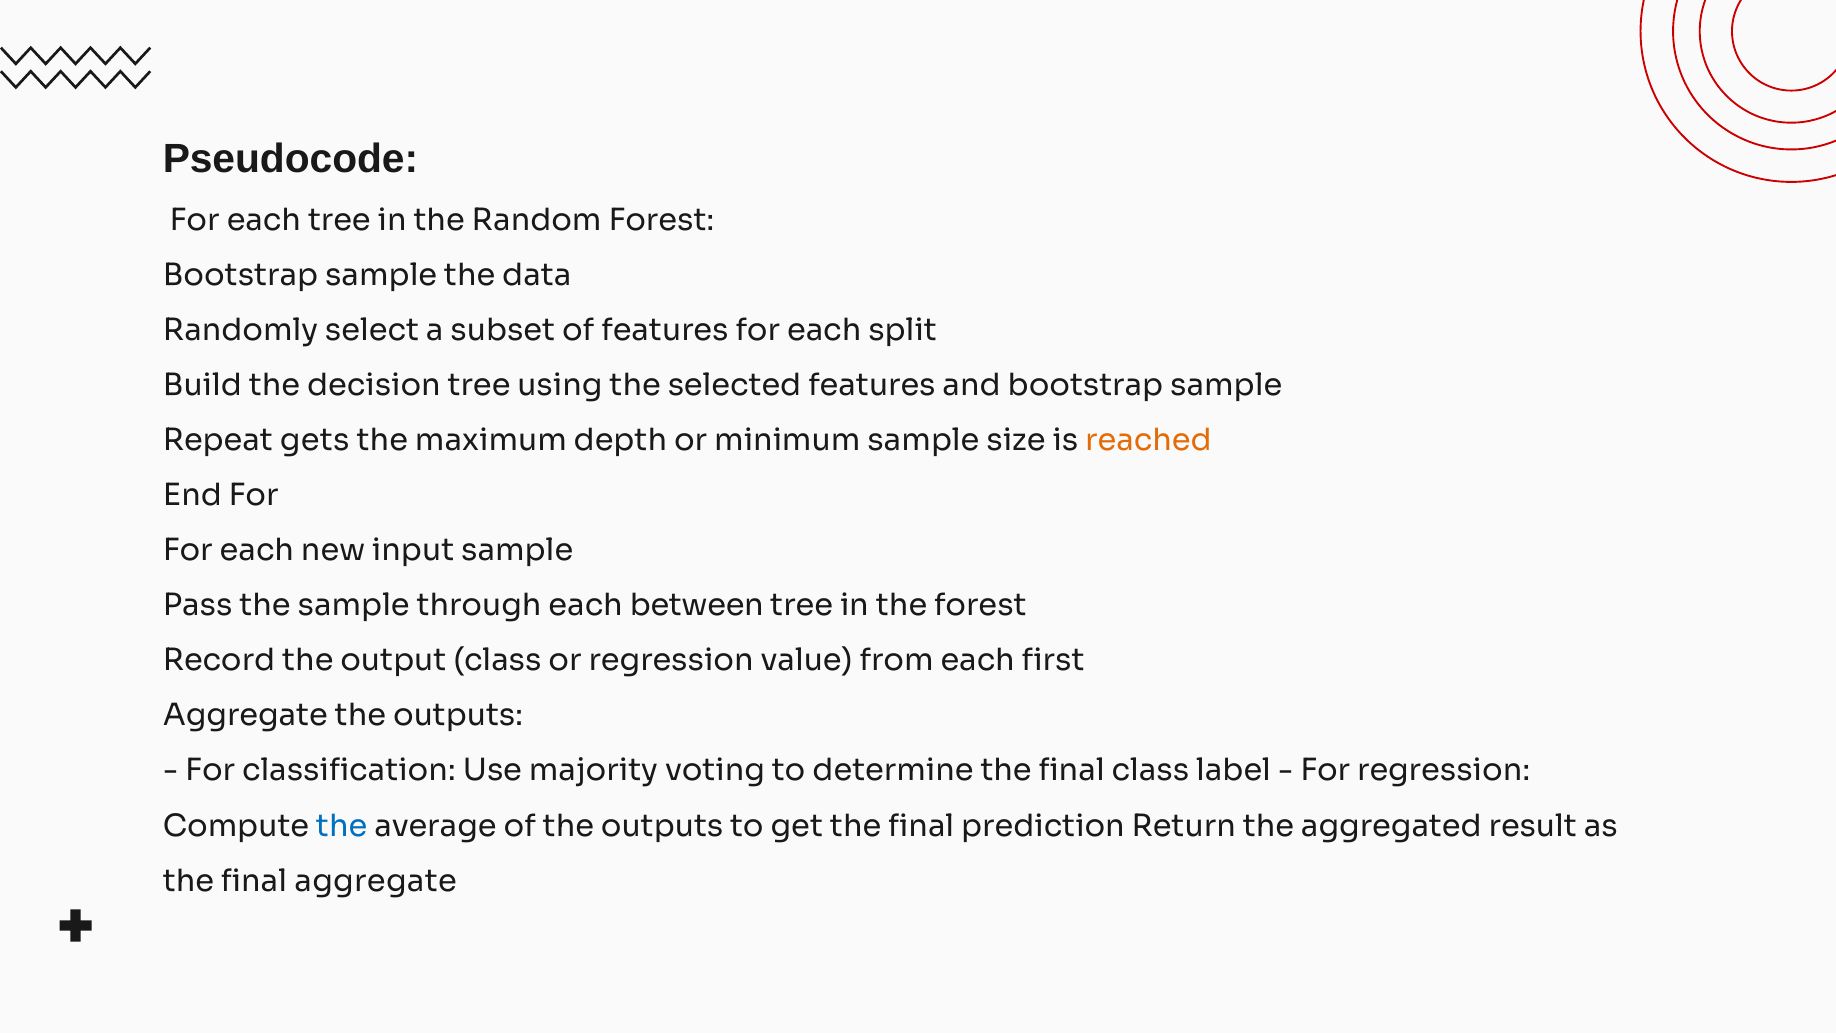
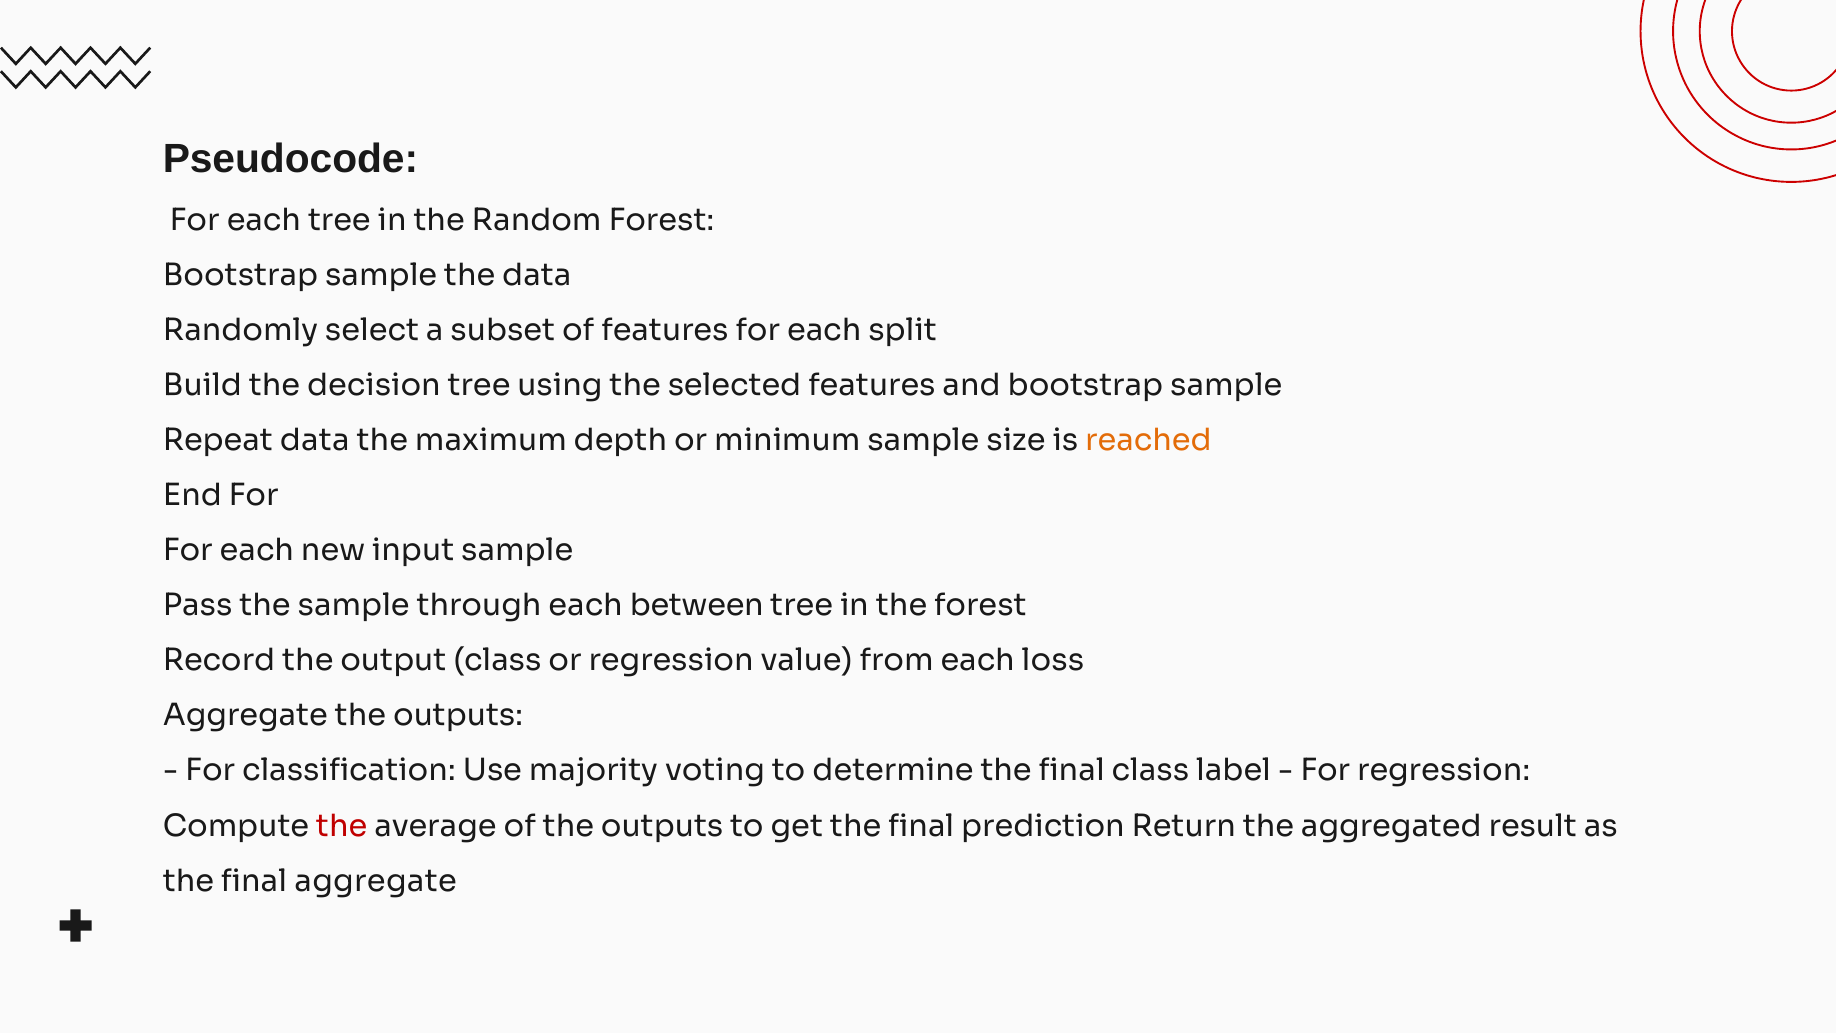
Repeat gets: gets -> data
first: first -> loss
the at (342, 826) colour: blue -> red
